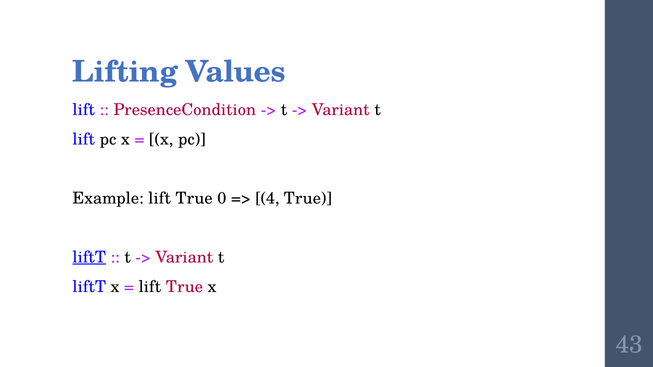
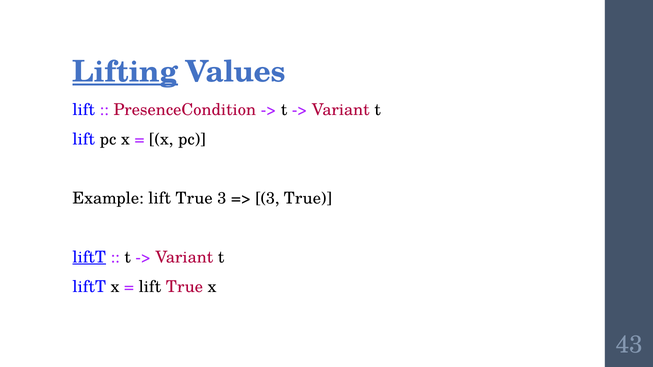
Lifting underline: none -> present
True 0: 0 -> 3
4 at (267, 198): 4 -> 3
